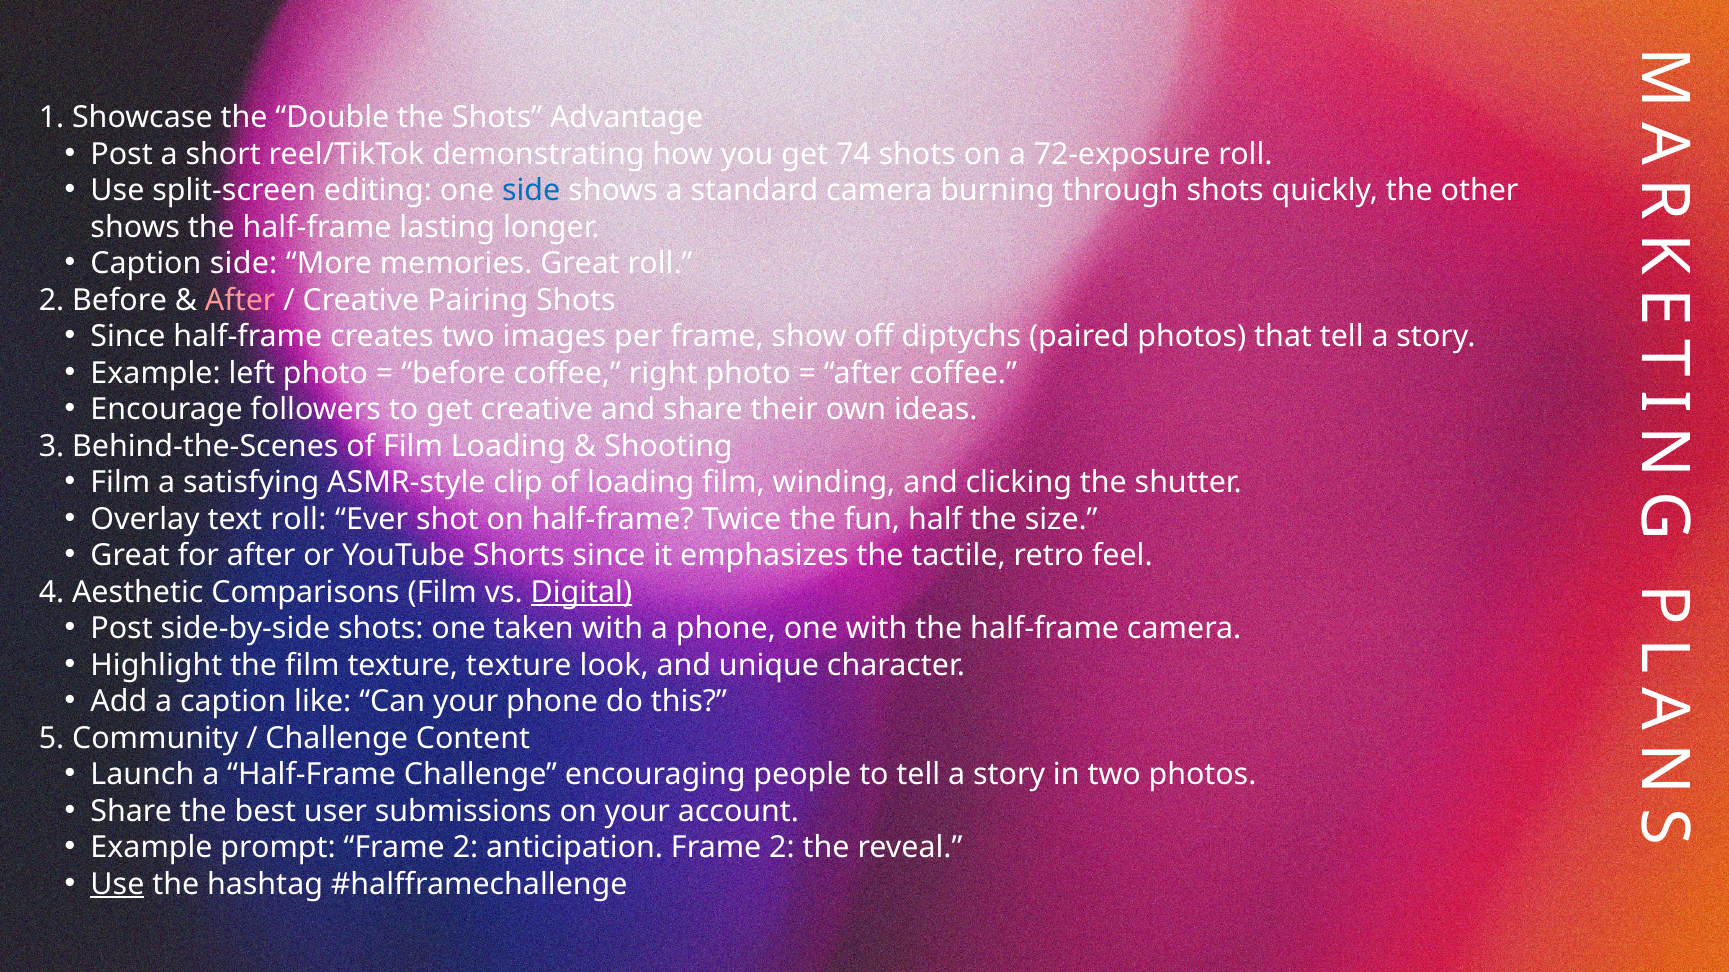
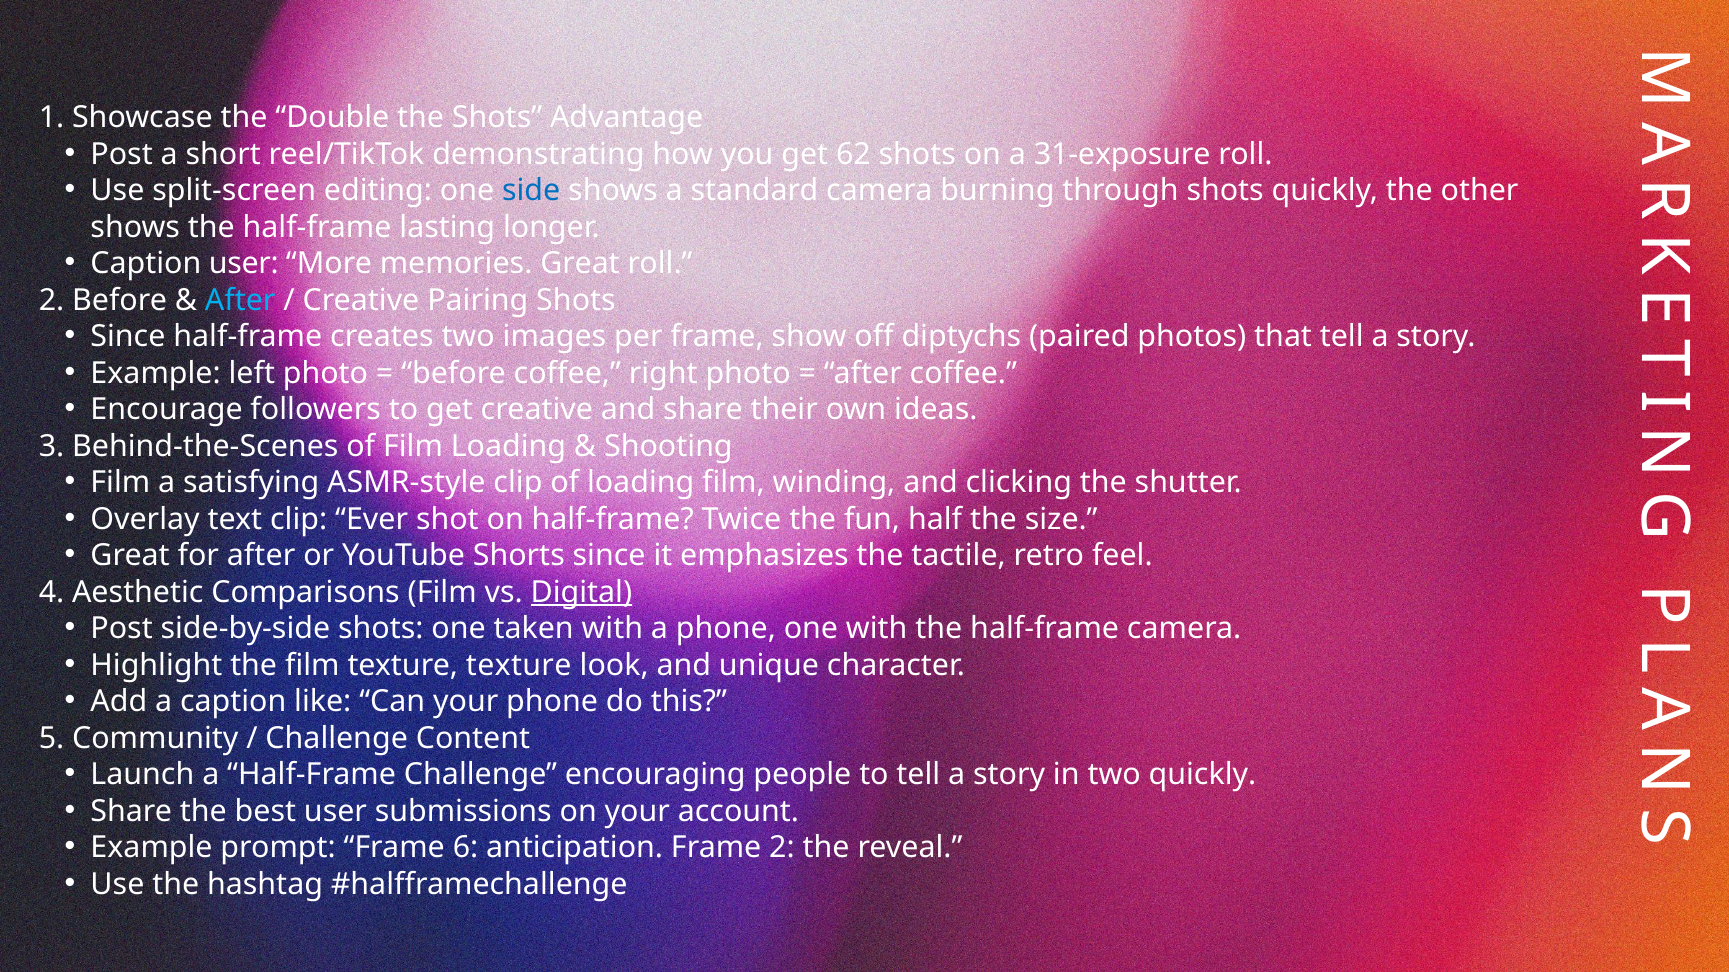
74: 74 -> 62
72-exposure: 72-exposure -> 31-exposure
Caption side: side -> user
After at (240, 300) colour: pink -> light blue
text roll: roll -> clip
two photos: photos -> quickly
prompt Frame 2: 2 -> 6
Use at (117, 885) underline: present -> none
